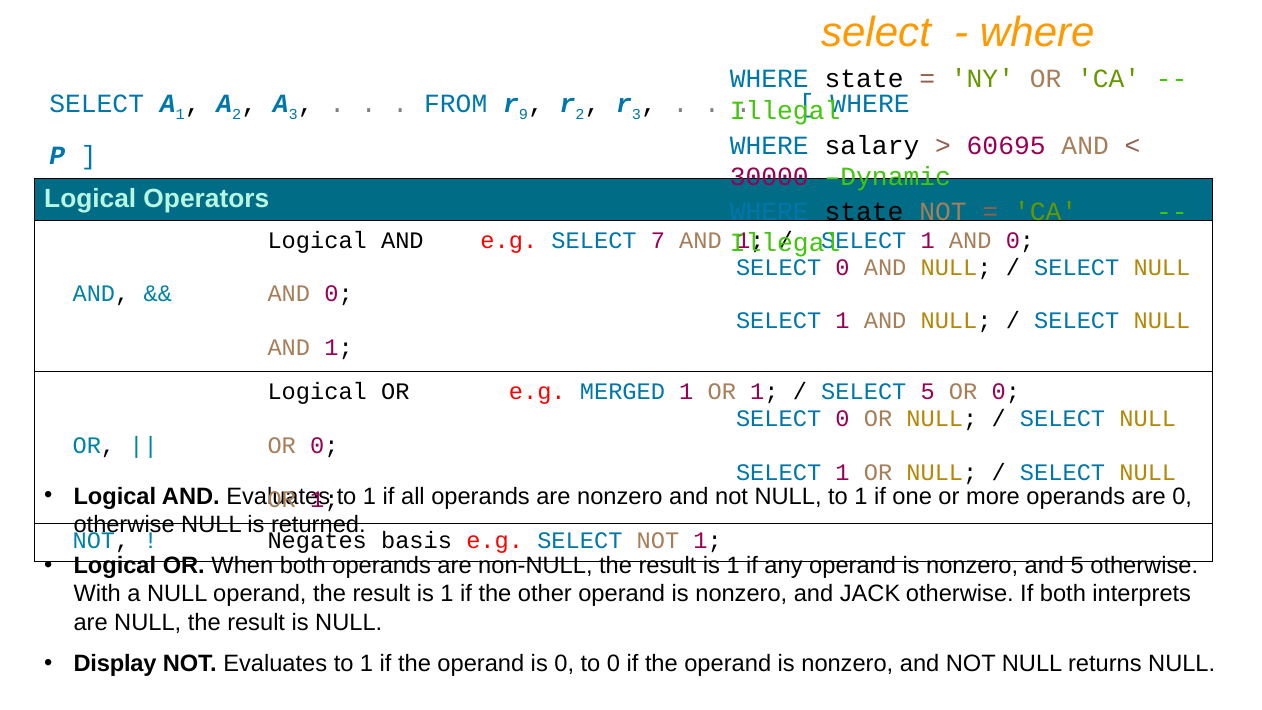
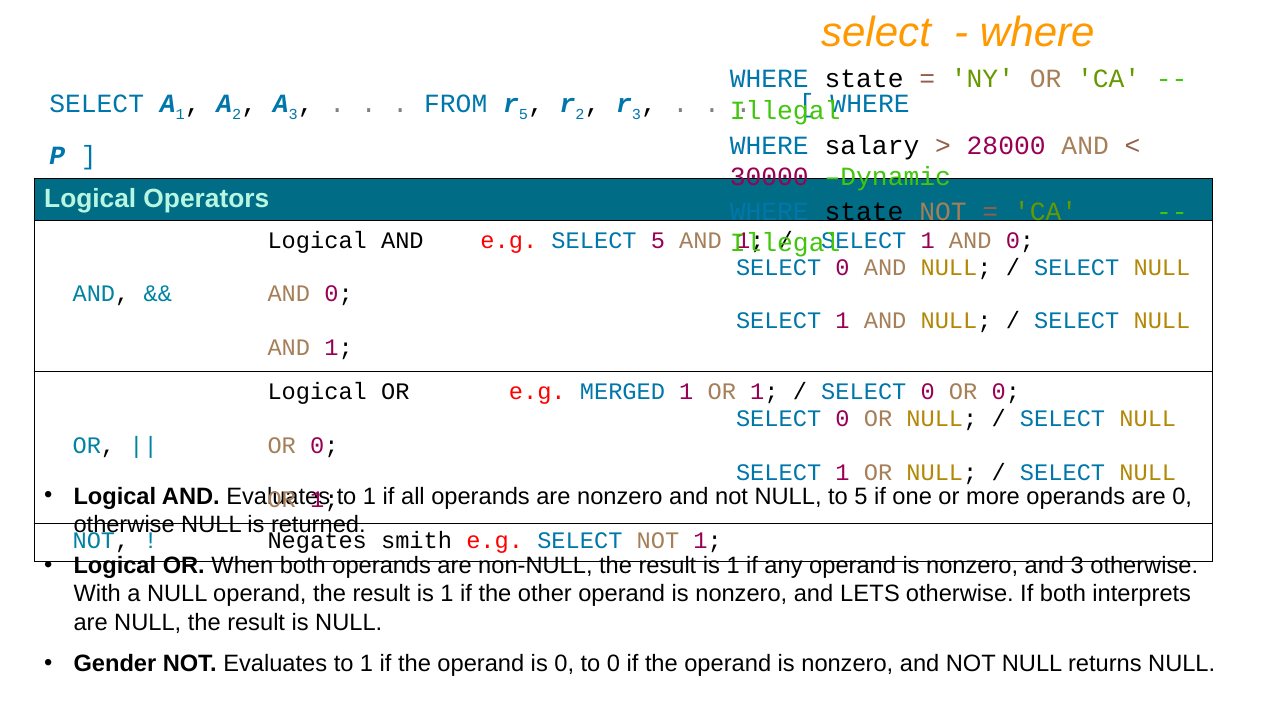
9 at (524, 114): 9 -> 5
60695: 60695 -> 28000
SELECT 7: 7 -> 5
5 at (928, 392): 5 -> 0
NULL to 1: 1 -> 5
basis: basis -> smith
and 5: 5 -> 3
JACK: JACK -> LETS
Display: Display -> Gender
